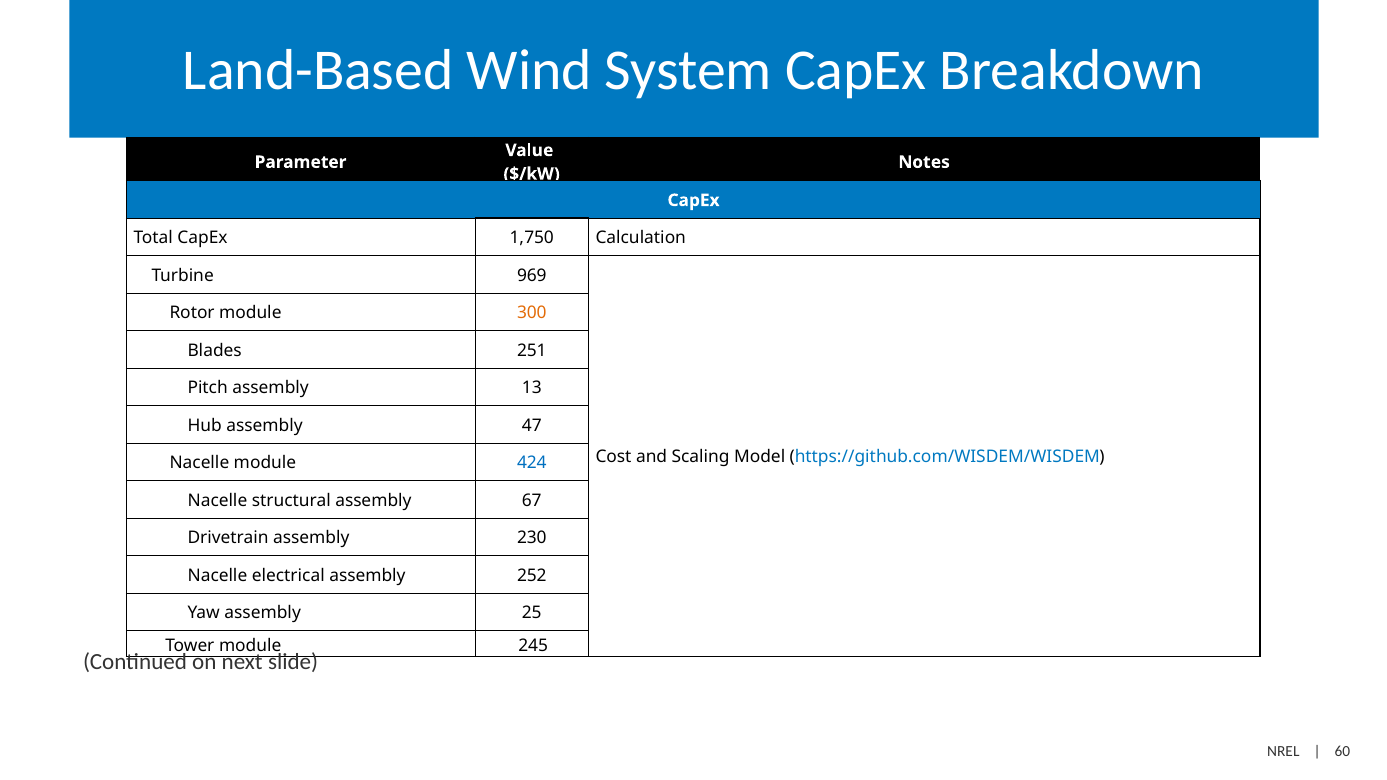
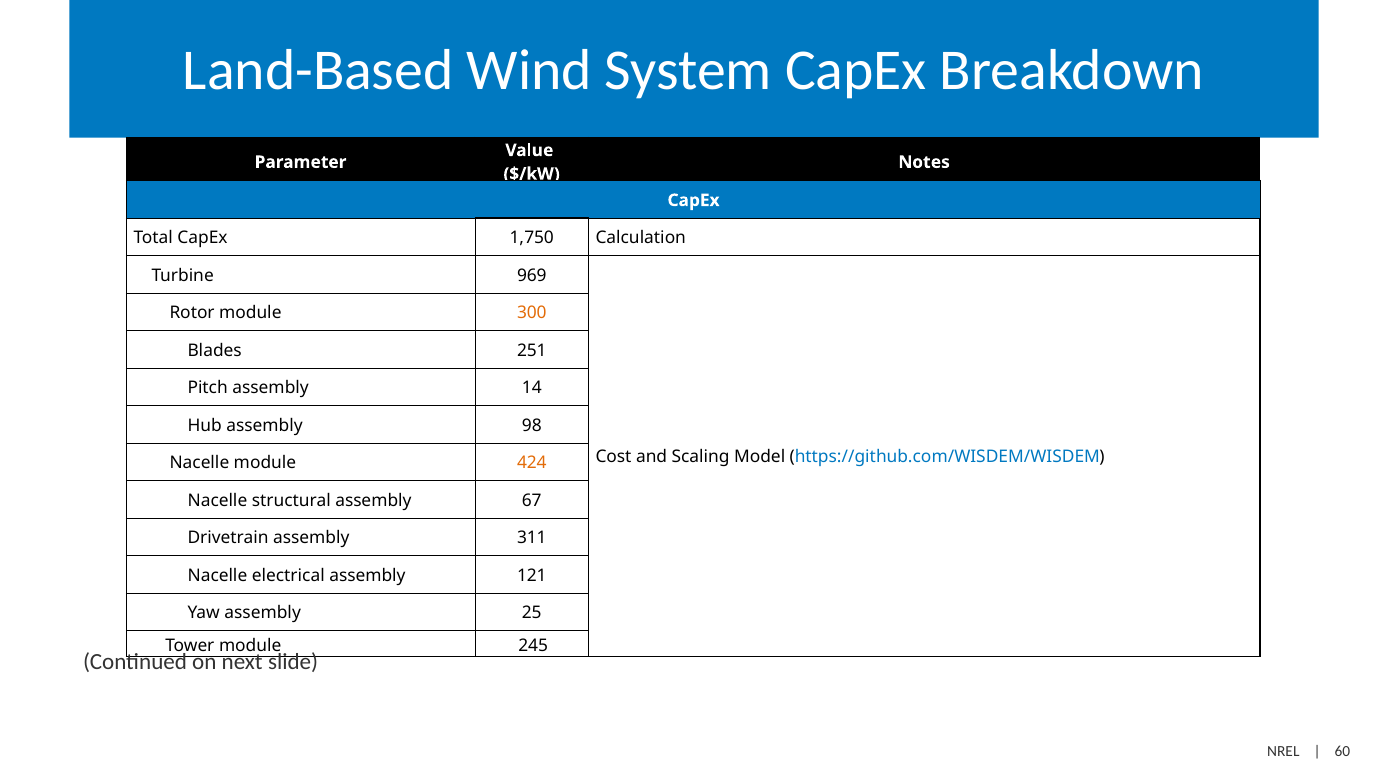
13: 13 -> 14
47: 47 -> 98
424 colour: blue -> orange
230: 230 -> 311
252: 252 -> 121
